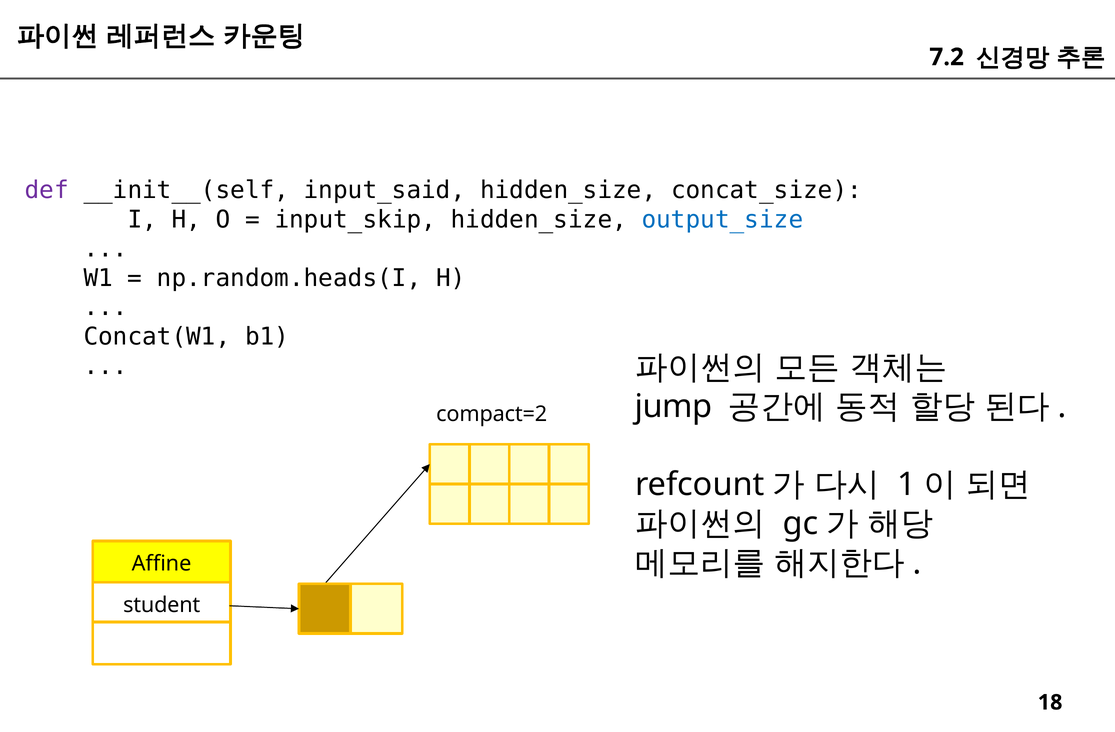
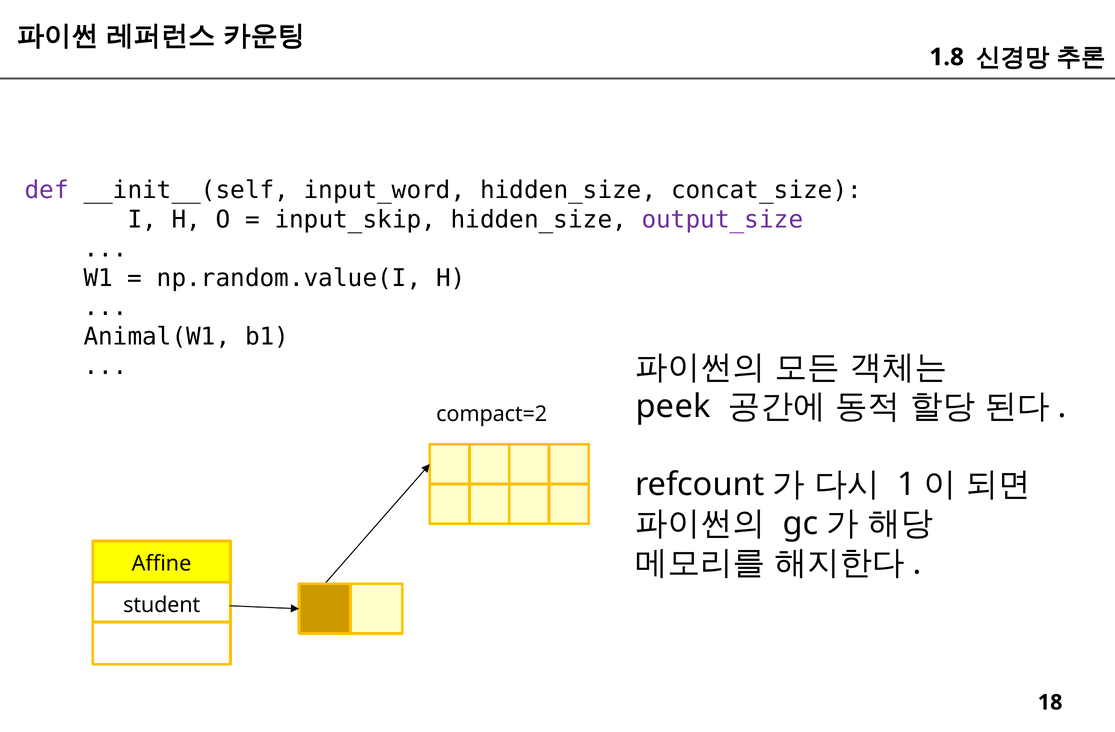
7.2: 7.2 -> 1.8
input_said: input_said -> input_word
output_size colour: blue -> purple
np.random.heads(I: np.random.heads(I -> np.random.value(I
Concat(W1: Concat(W1 -> Animal(W1
jump: jump -> peek
